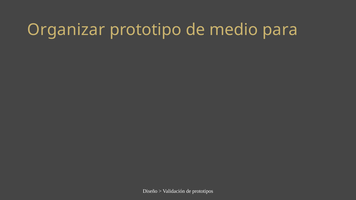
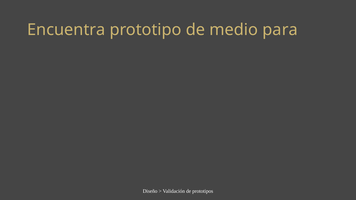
Organizar: Organizar -> Encuentra
